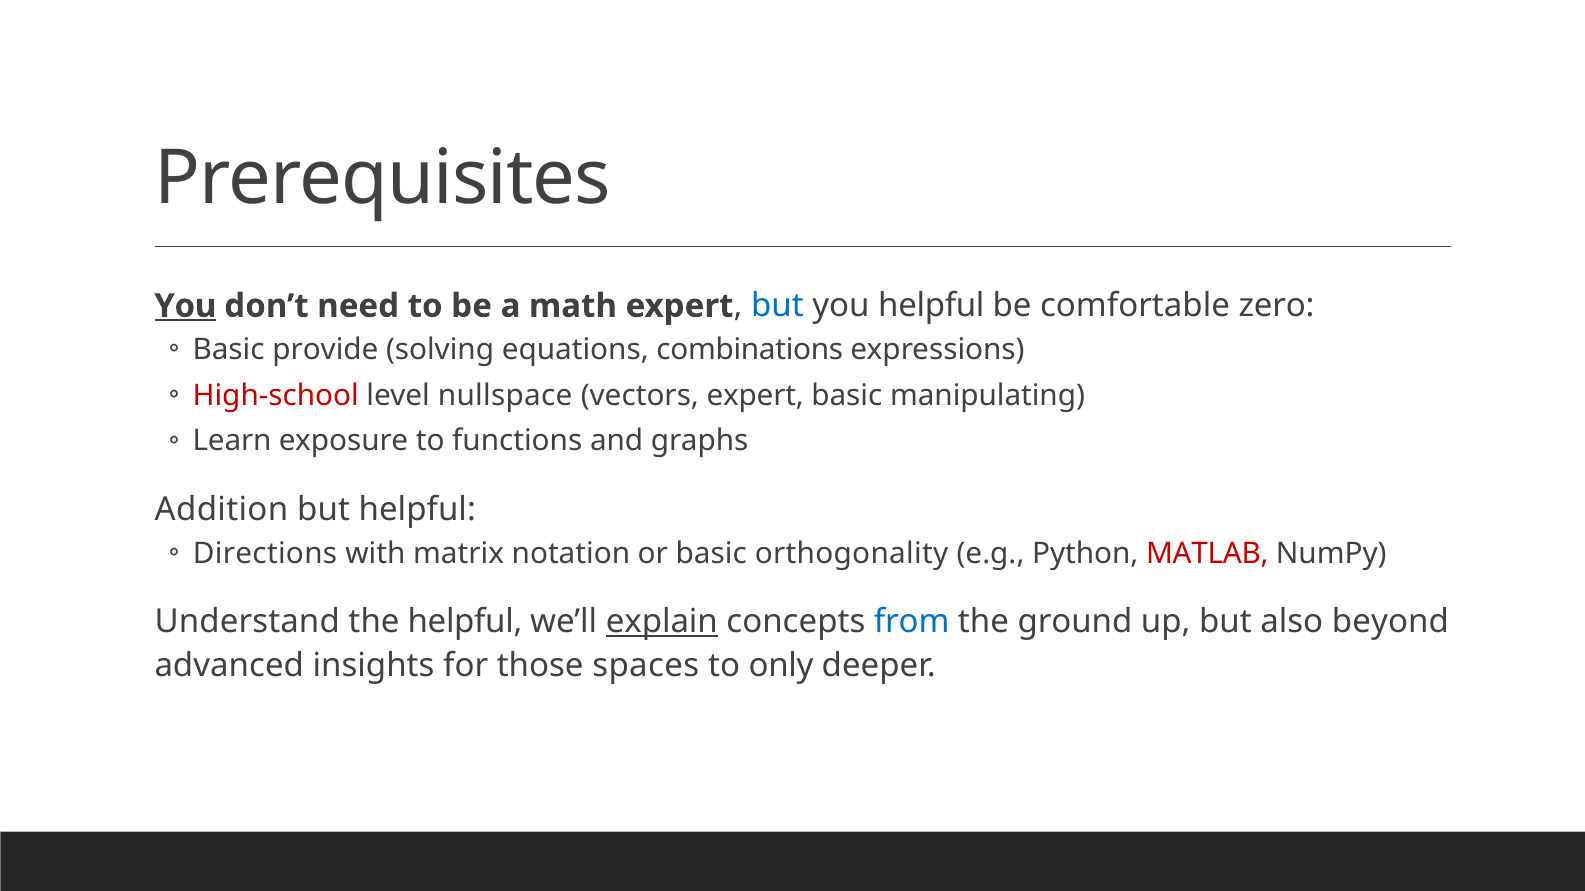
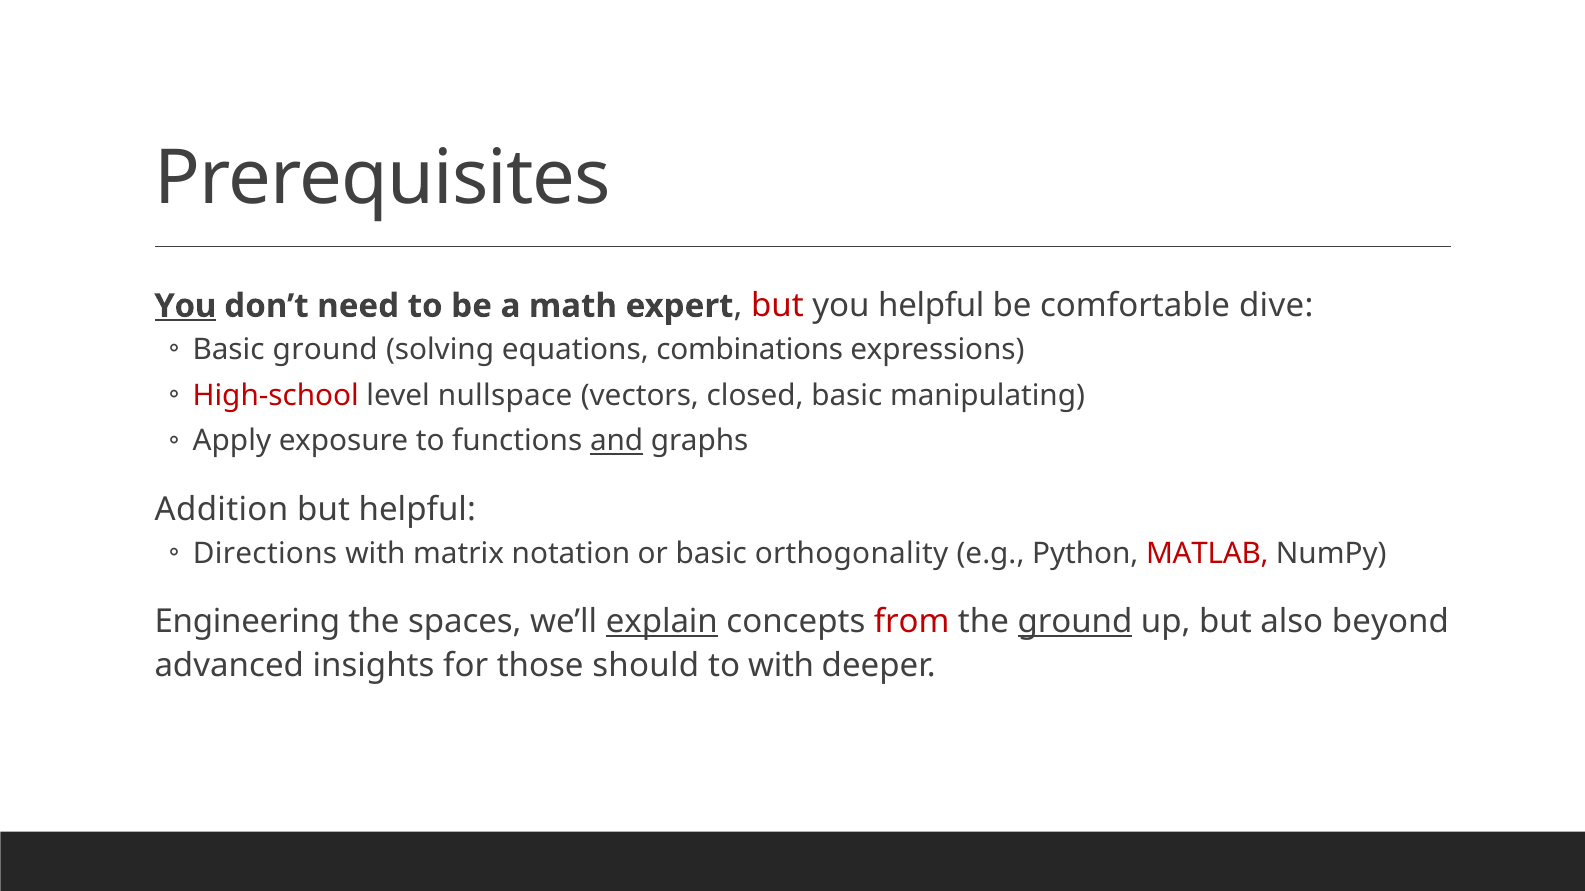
but at (777, 306) colour: blue -> red
zero: zero -> dive
Basic provide: provide -> ground
vectors expert: expert -> closed
Learn: Learn -> Apply
and underline: none -> present
Understand: Understand -> Engineering
the helpful: helpful -> spaces
from colour: blue -> red
ground at (1075, 622) underline: none -> present
spaces: spaces -> should
to only: only -> with
